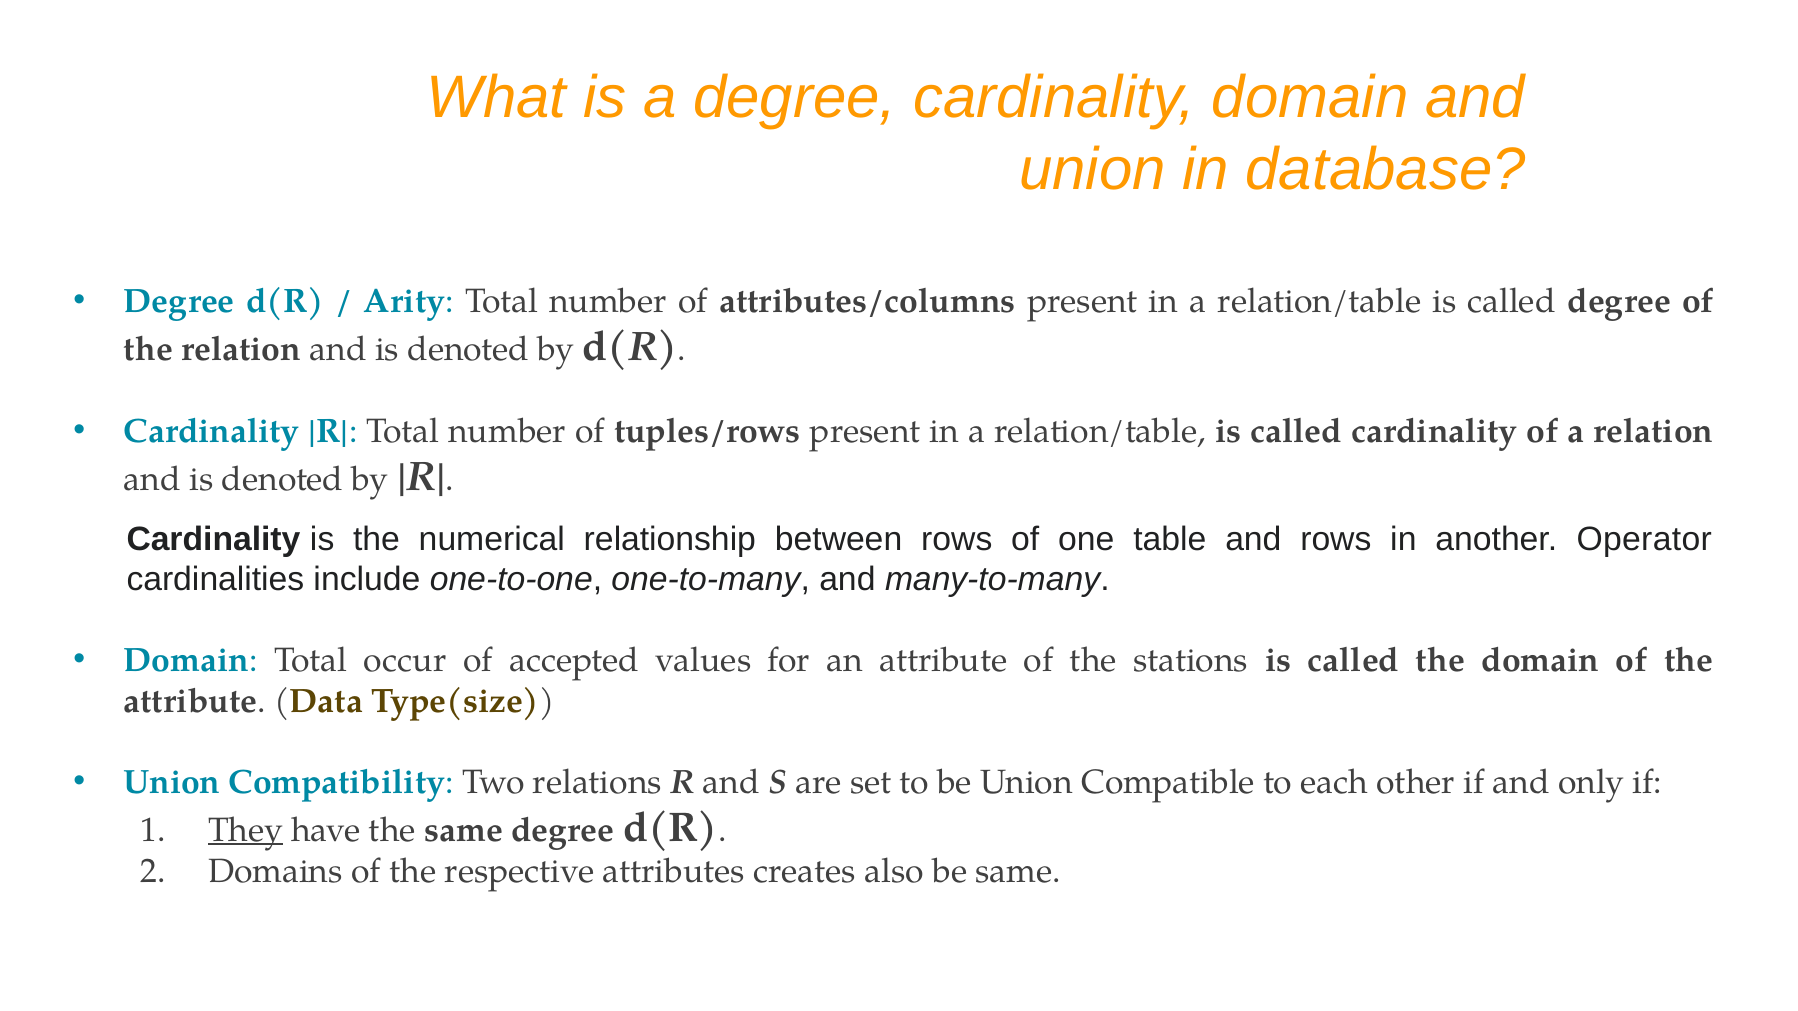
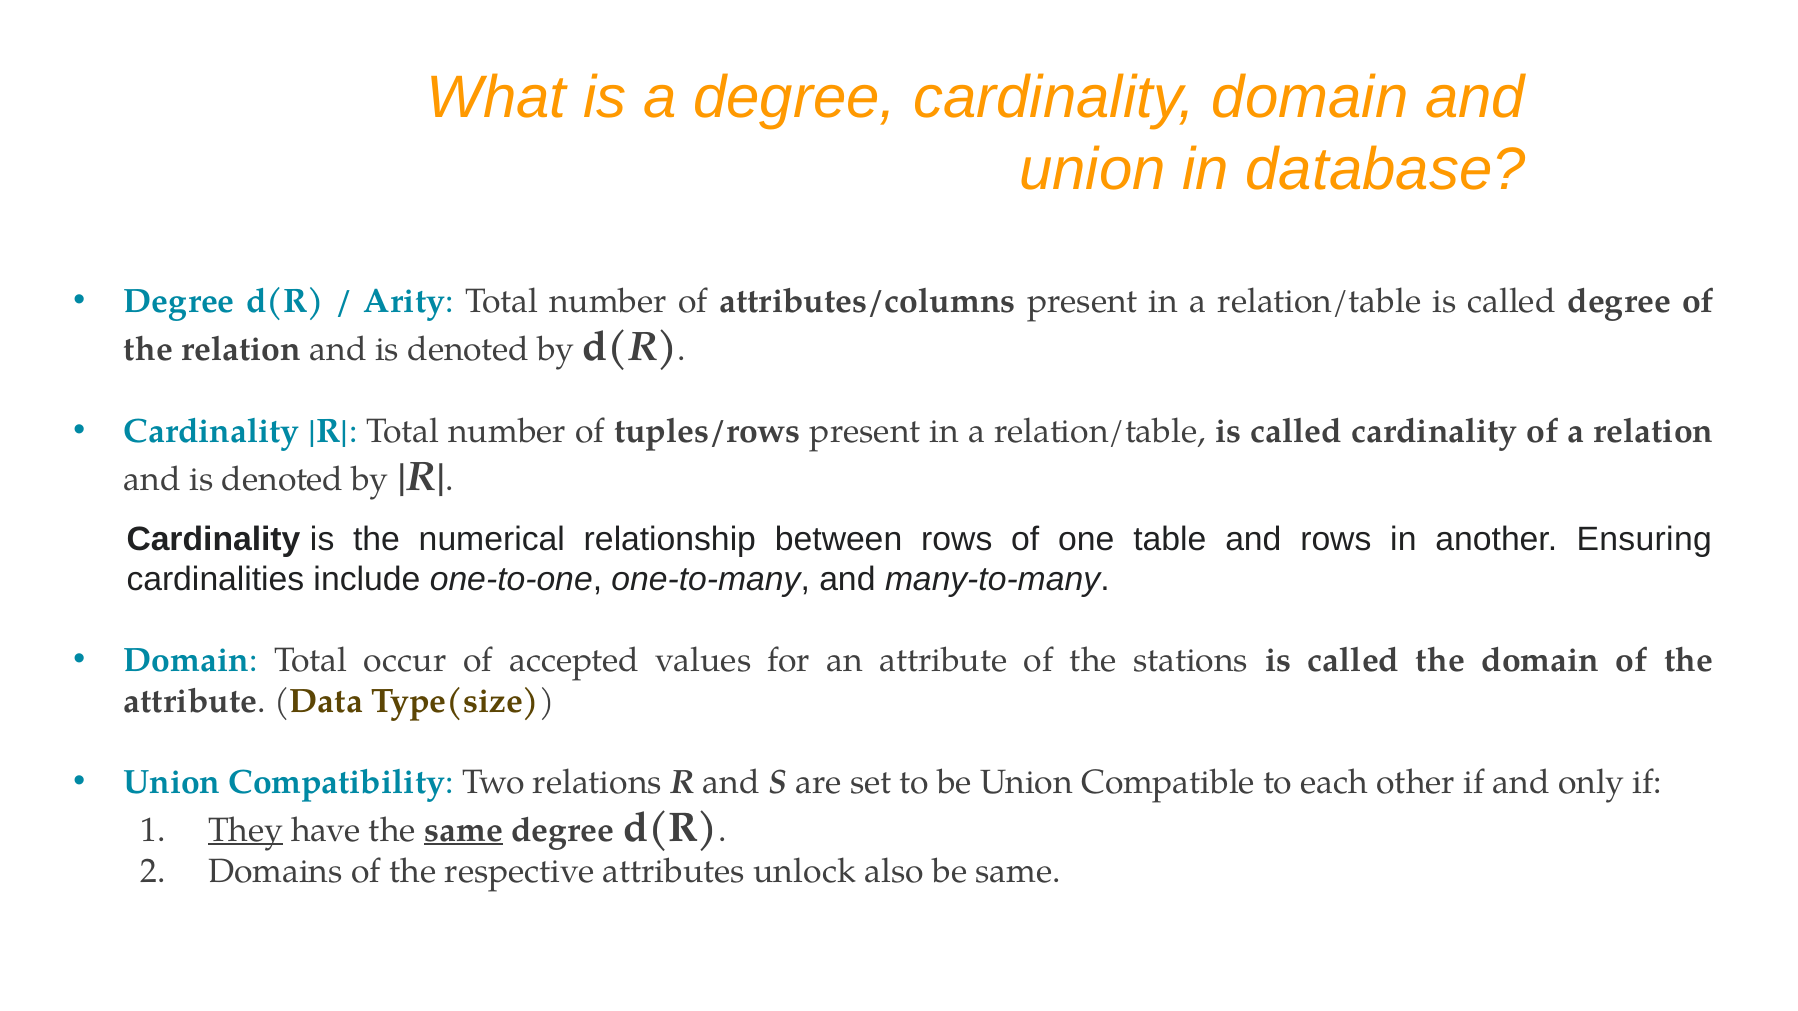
Operator: Operator -> Ensuring
same at (464, 830) underline: none -> present
creates: creates -> unlock
